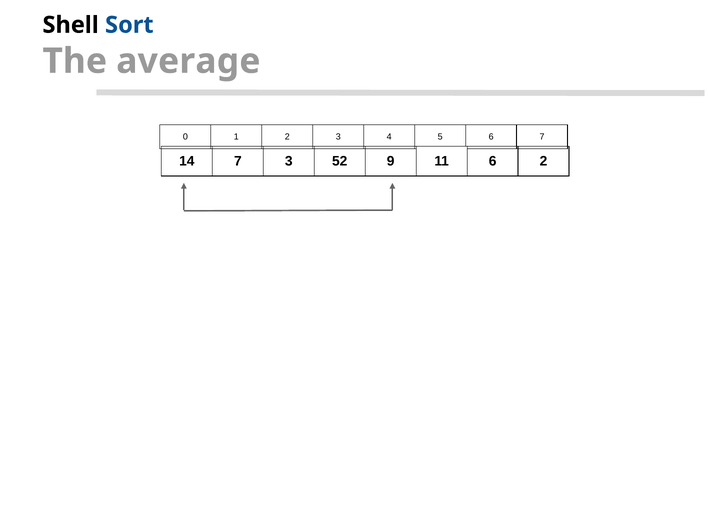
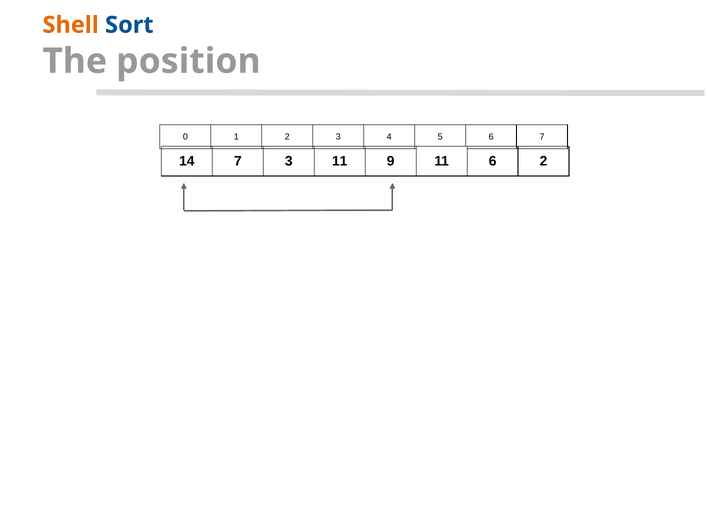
Shell colour: black -> orange
average: average -> position
3 52: 52 -> 11
